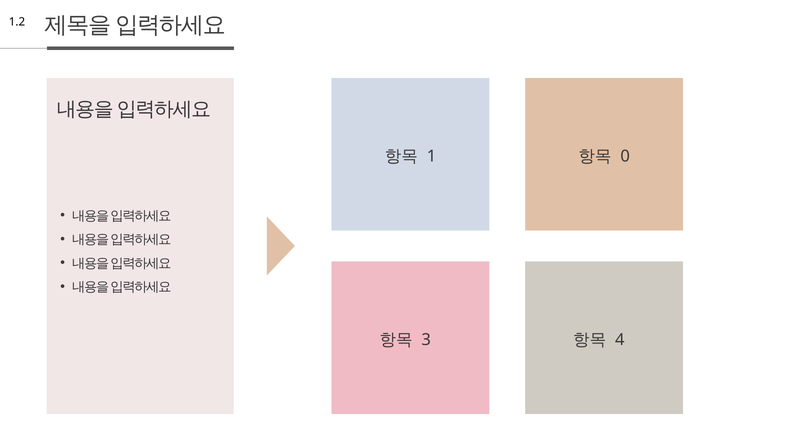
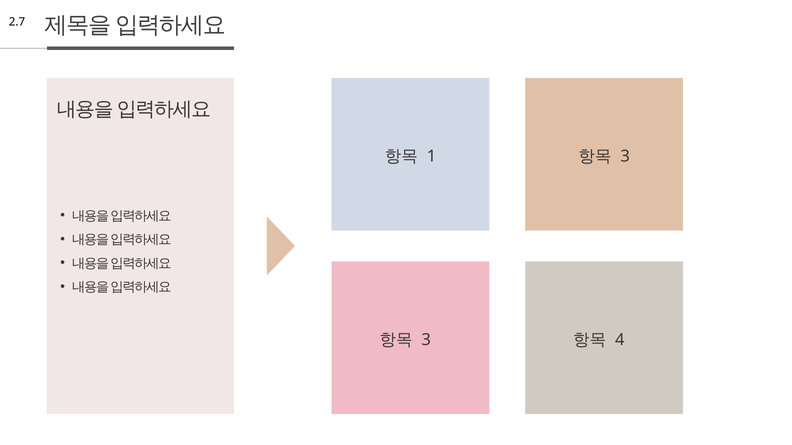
1.2: 1.2 -> 2.7
0 at (625, 156): 0 -> 3
